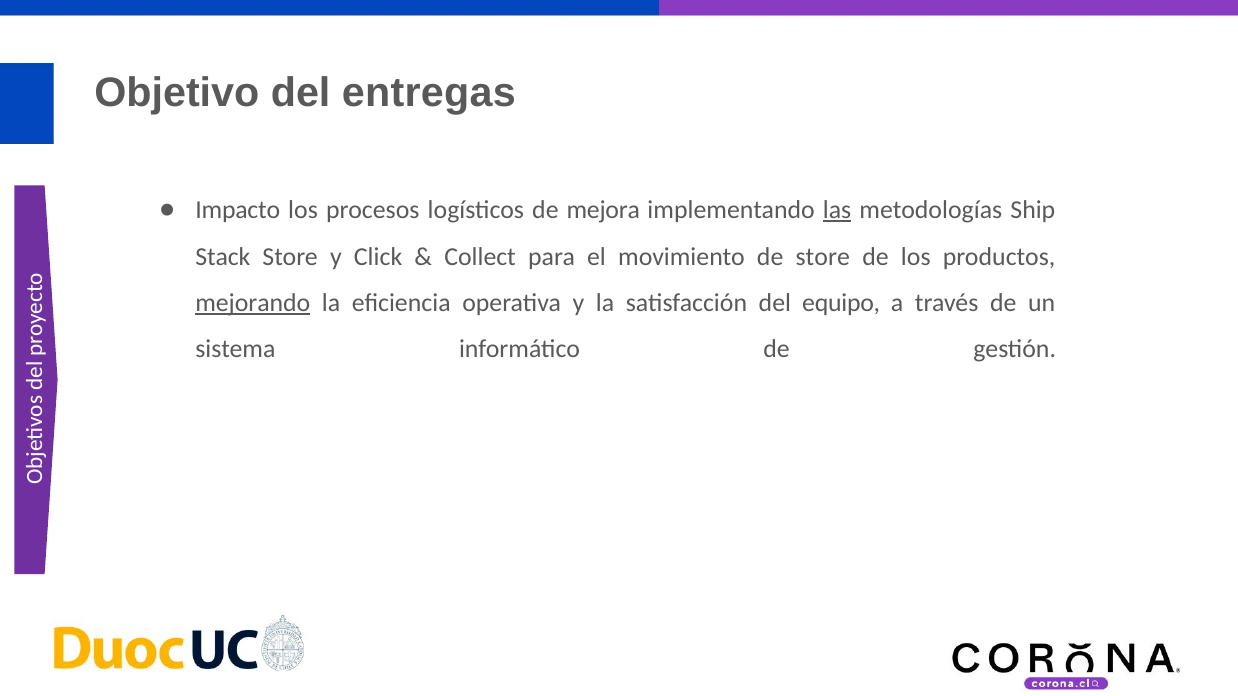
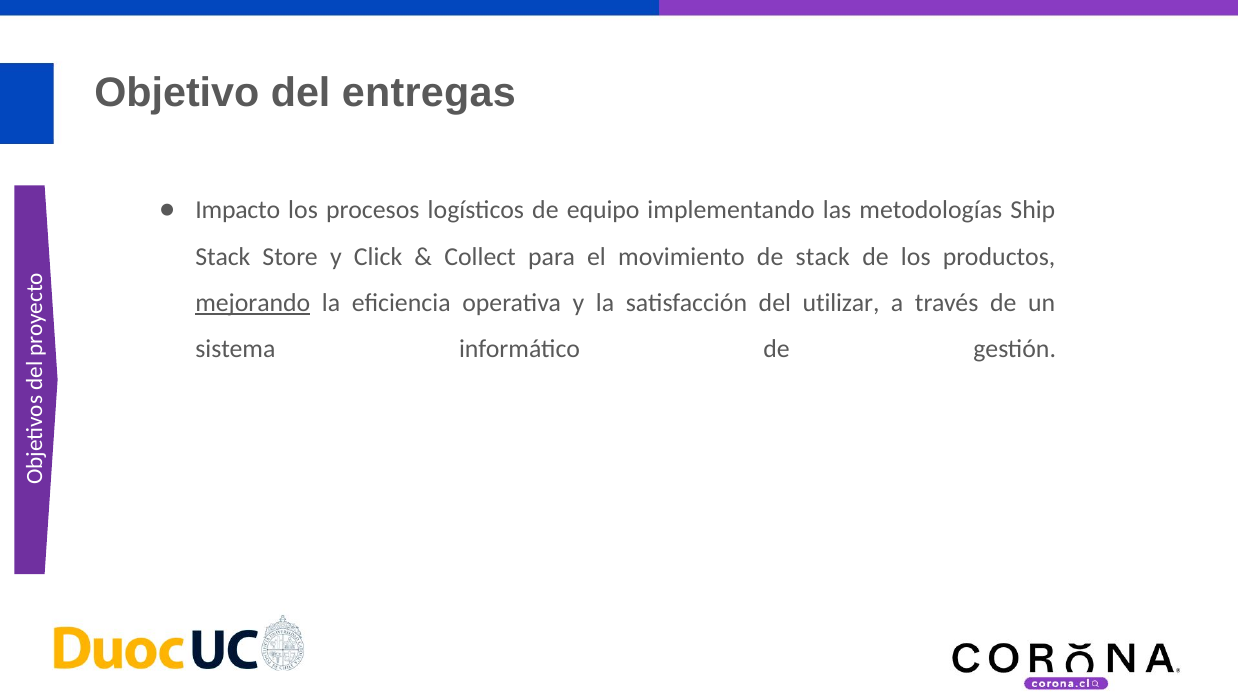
mejora: mejora -> equipo
las underline: present -> none
de store: store -> stack
equipo: equipo -> utilizar
